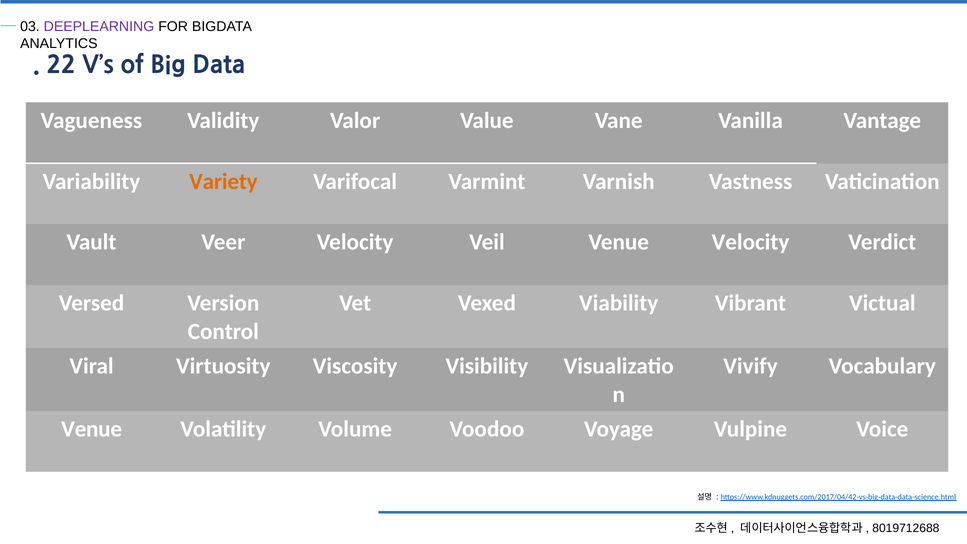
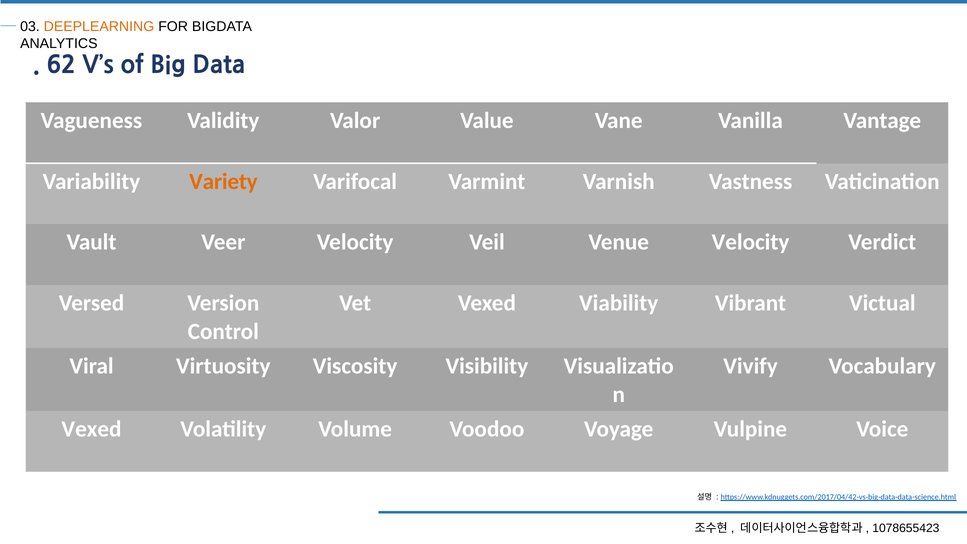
DEEPLEARNING colour: purple -> orange
22: 22 -> 62
Venue at (92, 429): Venue -> Vexed
8019712688: 8019712688 -> 1078655423
